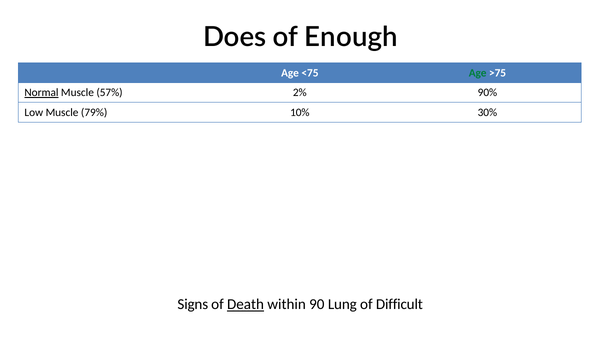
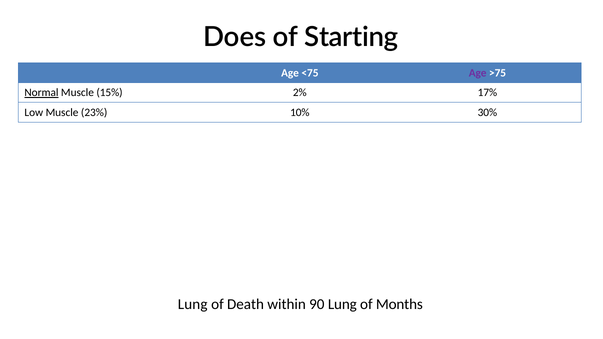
Enough: Enough -> Starting
Age at (478, 73) colour: green -> purple
57%: 57% -> 15%
90%: 90% -> 17%
79%: 79% -> 23%
Signs at (193, 305): Signs -> Lung
Death underline: present -> none
Difficult: Difficult -> Months
